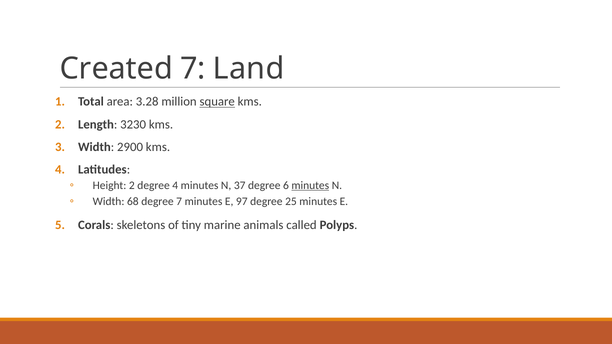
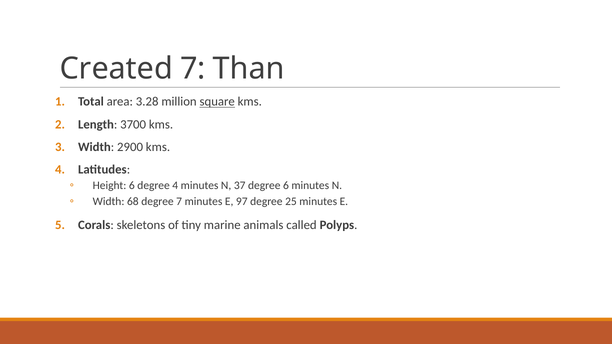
Land: Land -> Than
3230: 3230 -> 3700
Height 2: 2 -> 6
minutes at (310, 186) underline: present -> none
